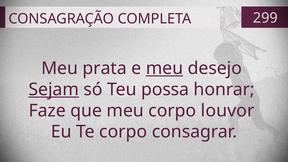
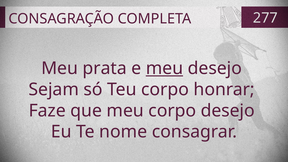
299: 299 -> 277
Sejam underline: present -> none
Teu possa: possa -> corpo
corpo louvor: louvor -> desejo
Te corpo: corpo -> nome
